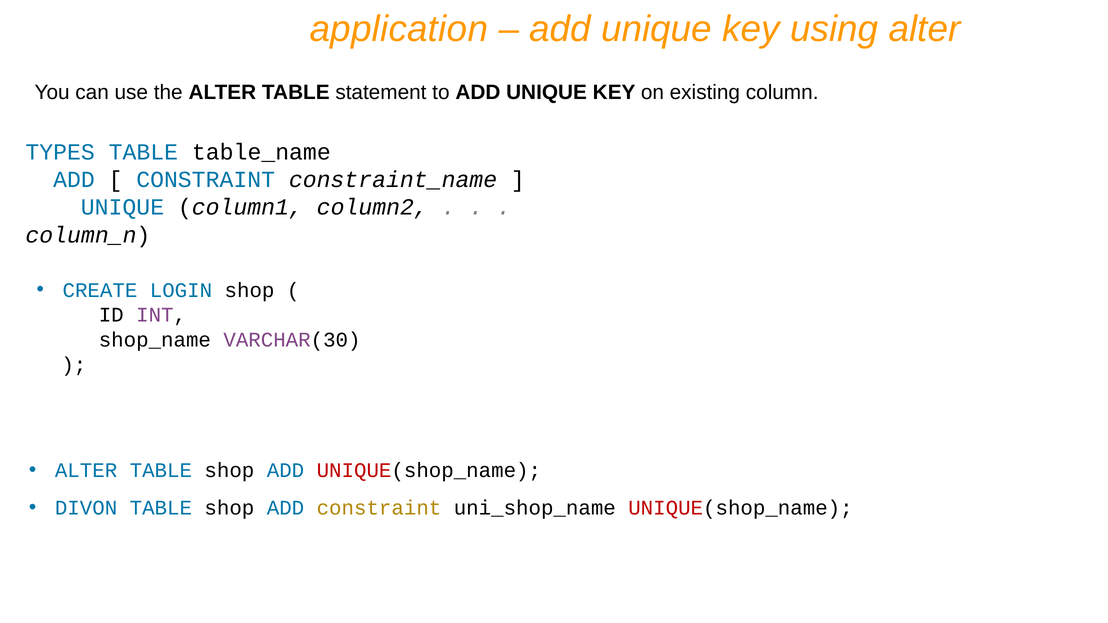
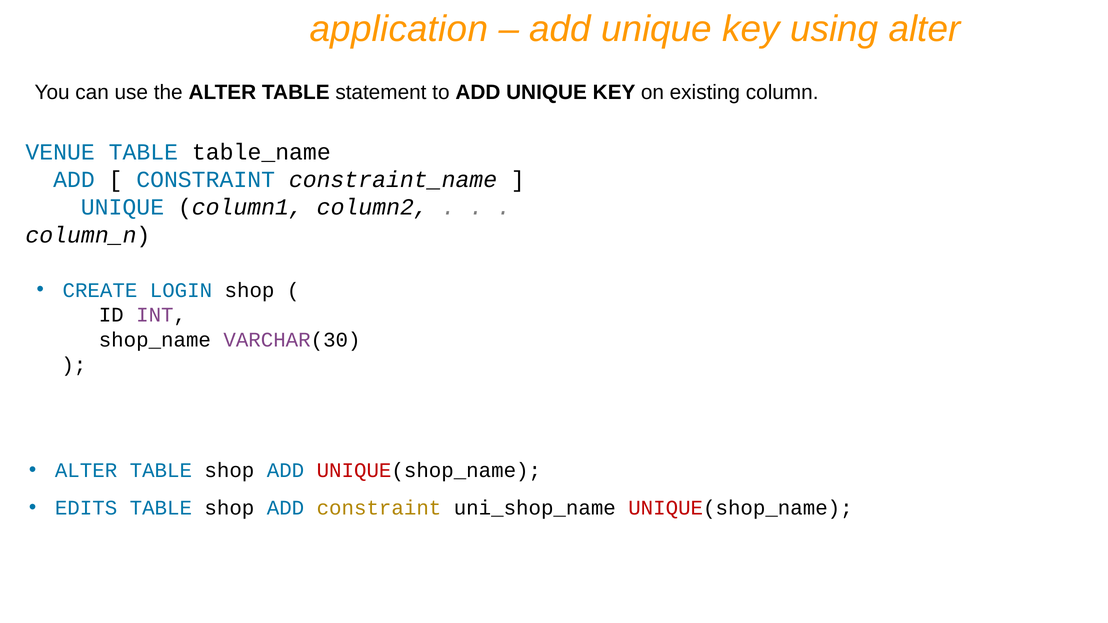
TYPES: TYPES -> VENUE
DIVON: DIVON -> EDITS
